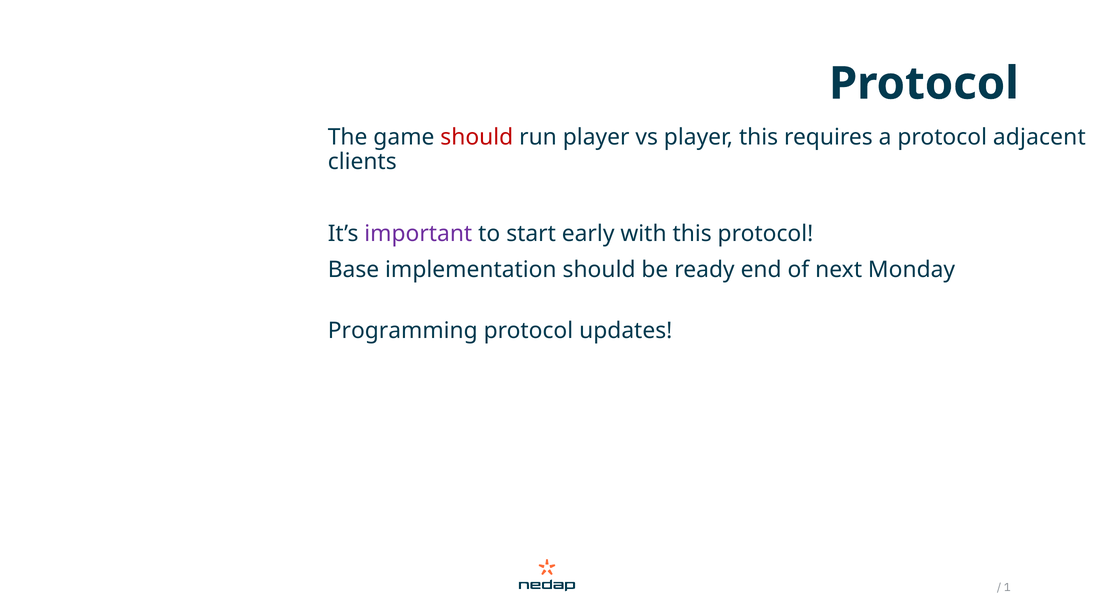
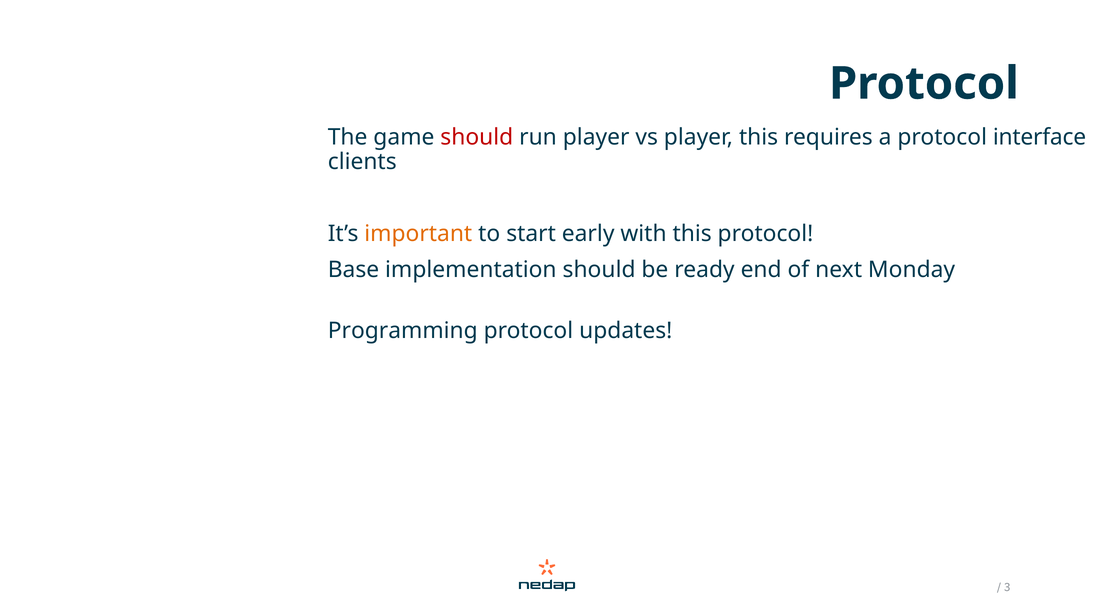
adjacent: adjacent -> interface
important colour: purple -> orange
1: 1 -> 3
